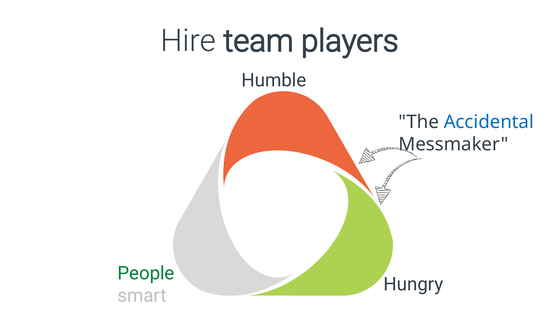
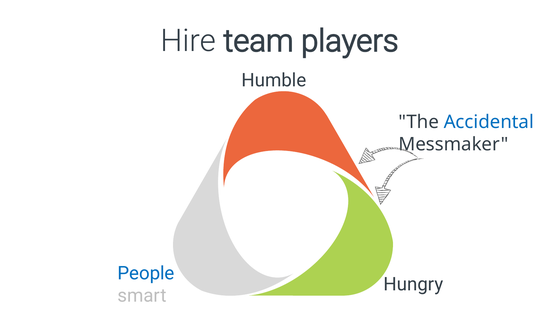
People colour: green -> blue
